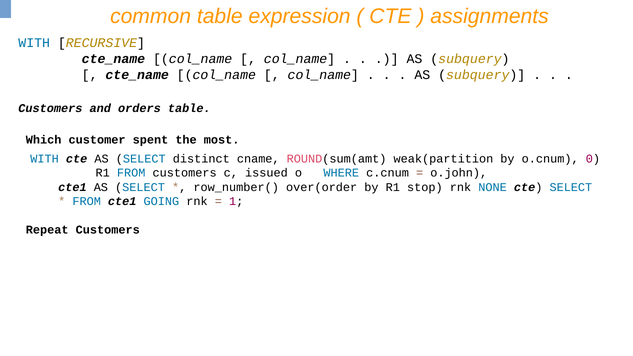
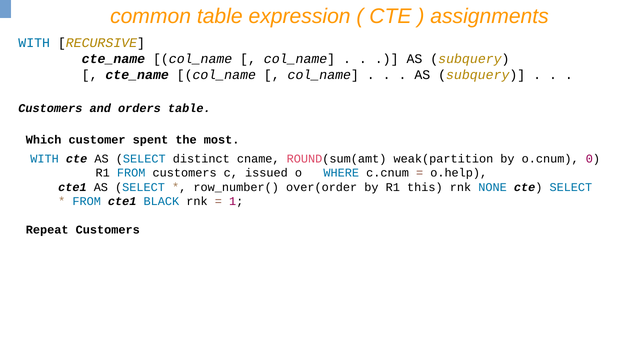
o.john: o.john -> o.help
stop: stop -> this
GOING: GOING -> BLACK
